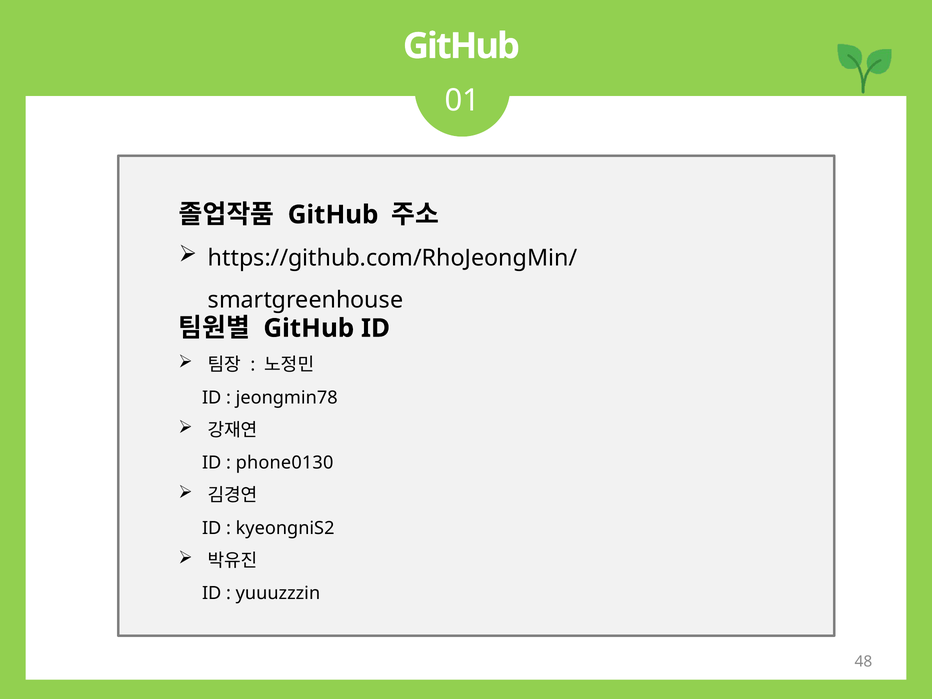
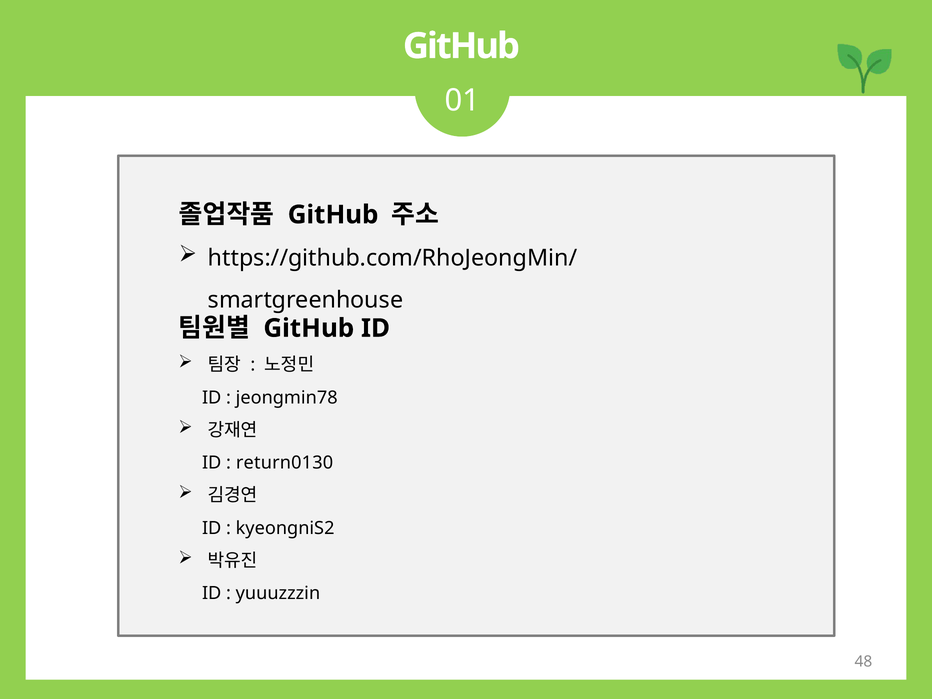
phone0130: phone0130 -> return0130
